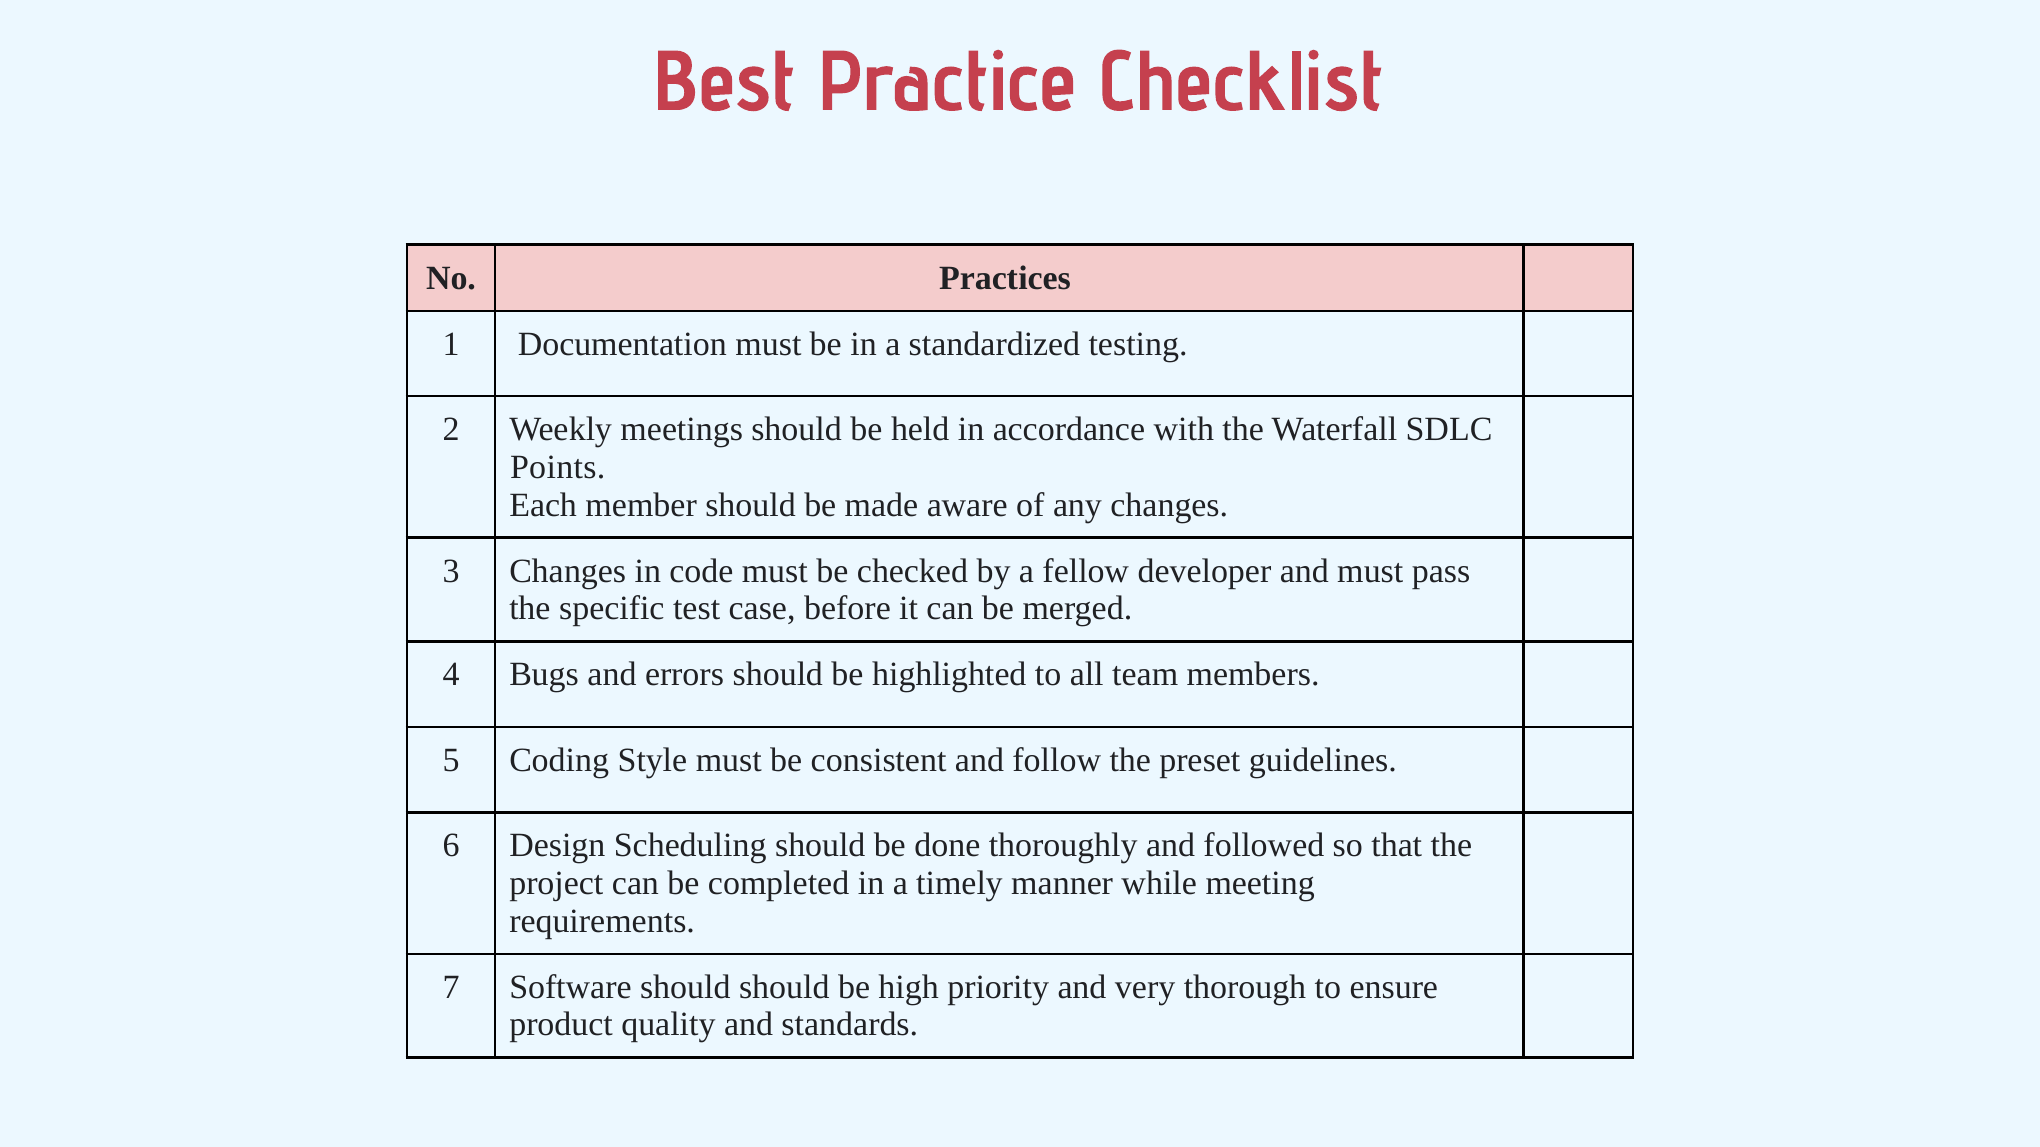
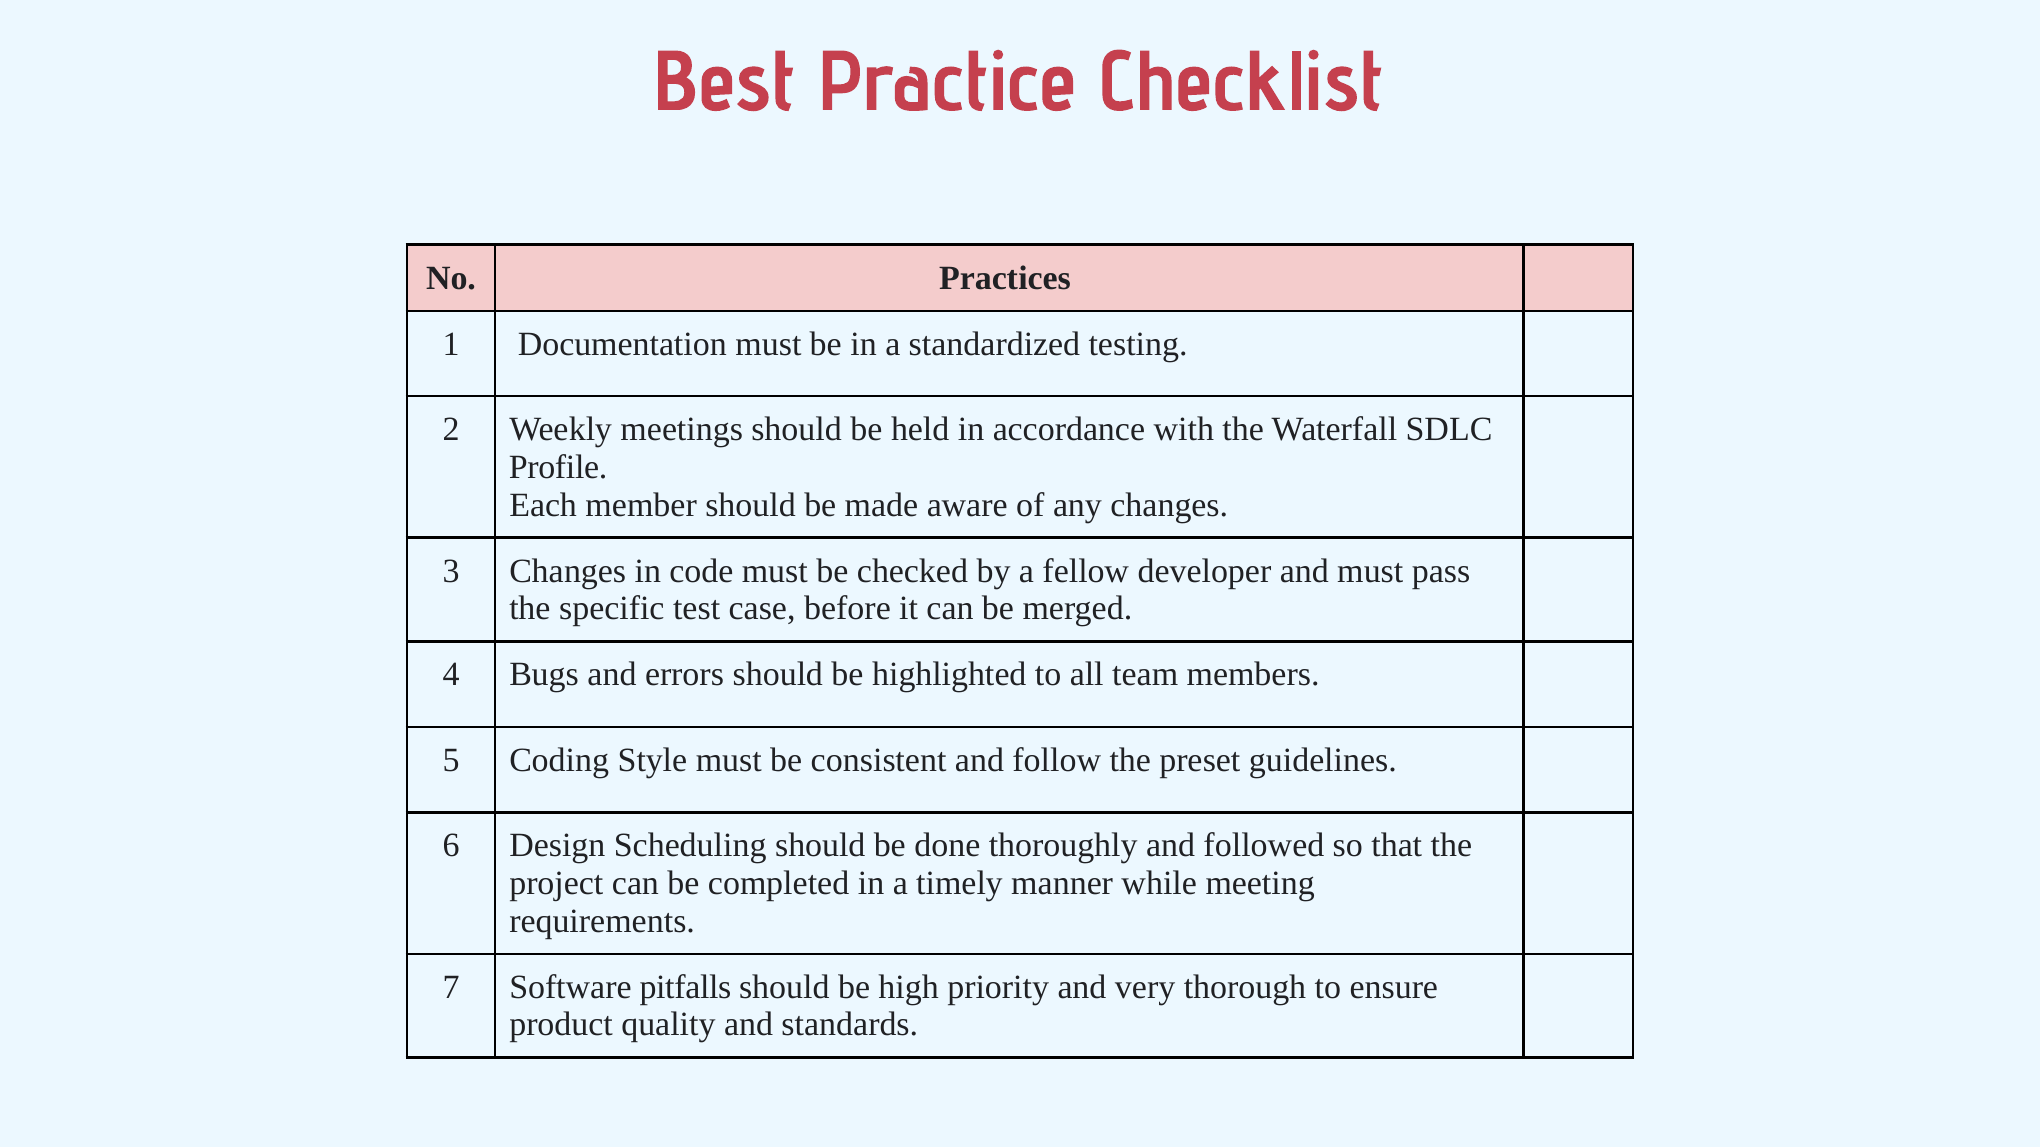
Points: Points -> Profile
Software should: should -> pitfalls
